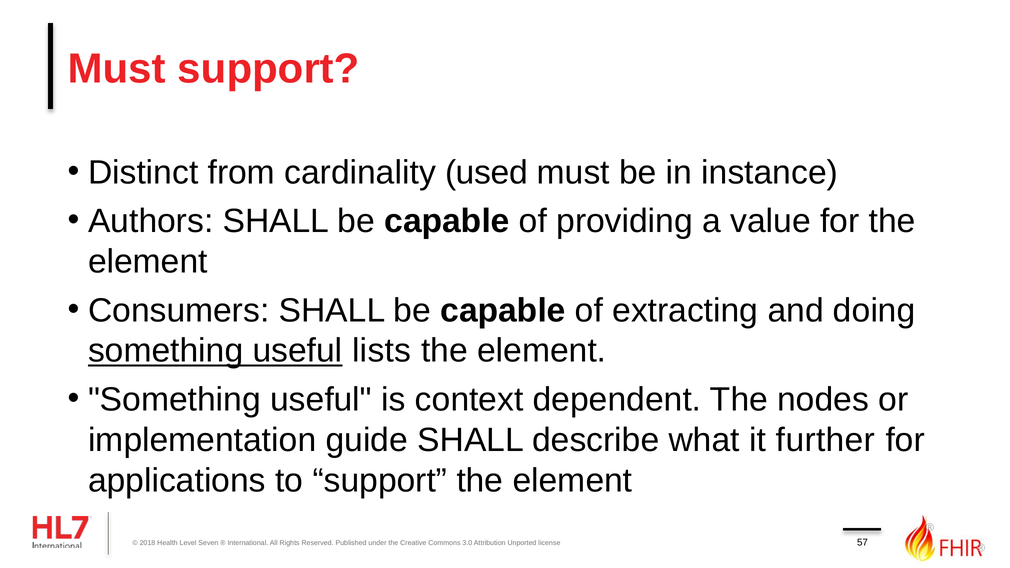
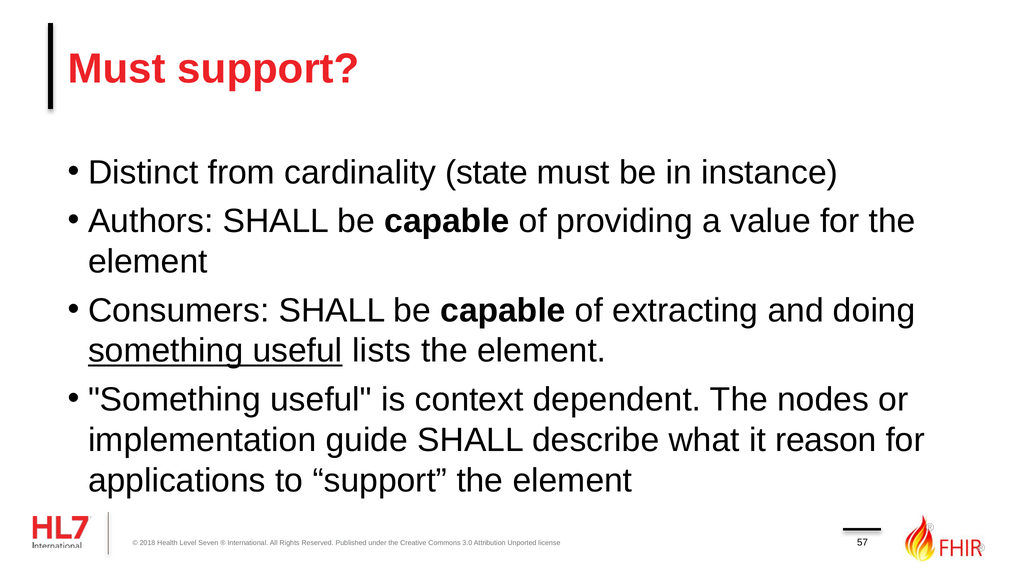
used: used -> state
further: further -> reason
